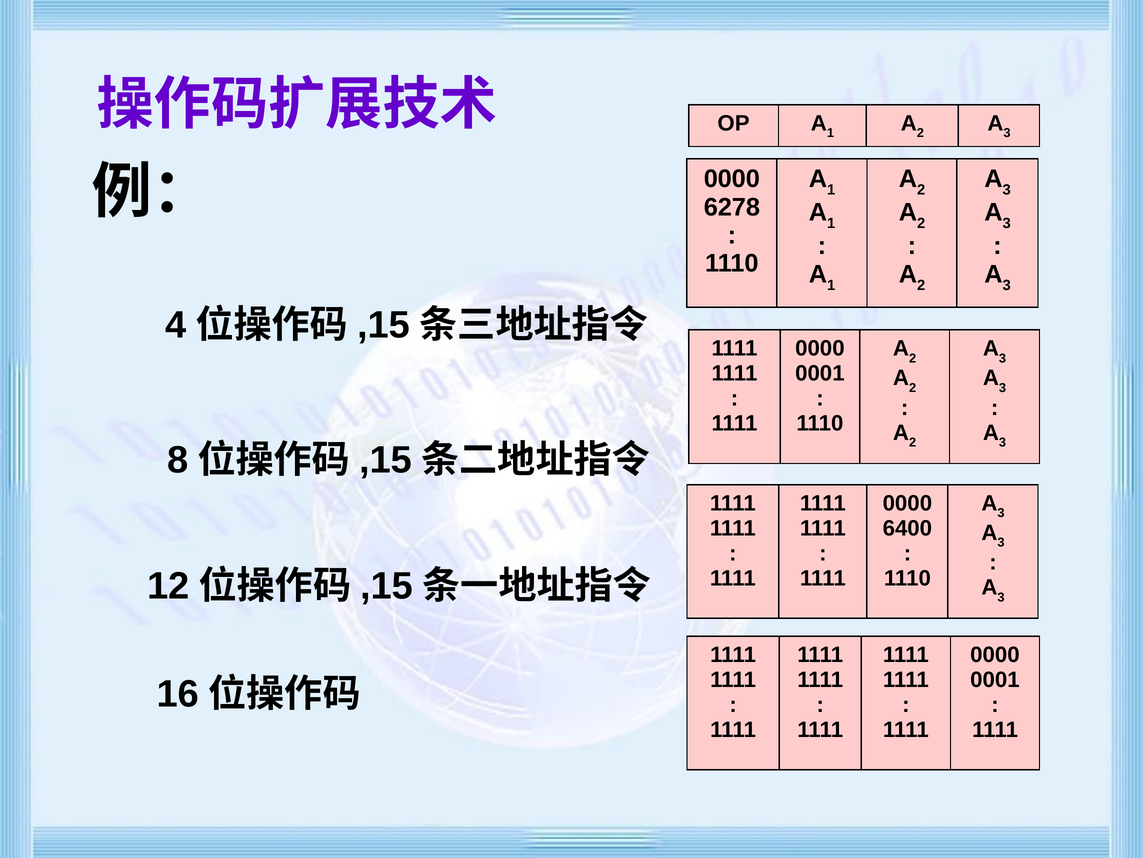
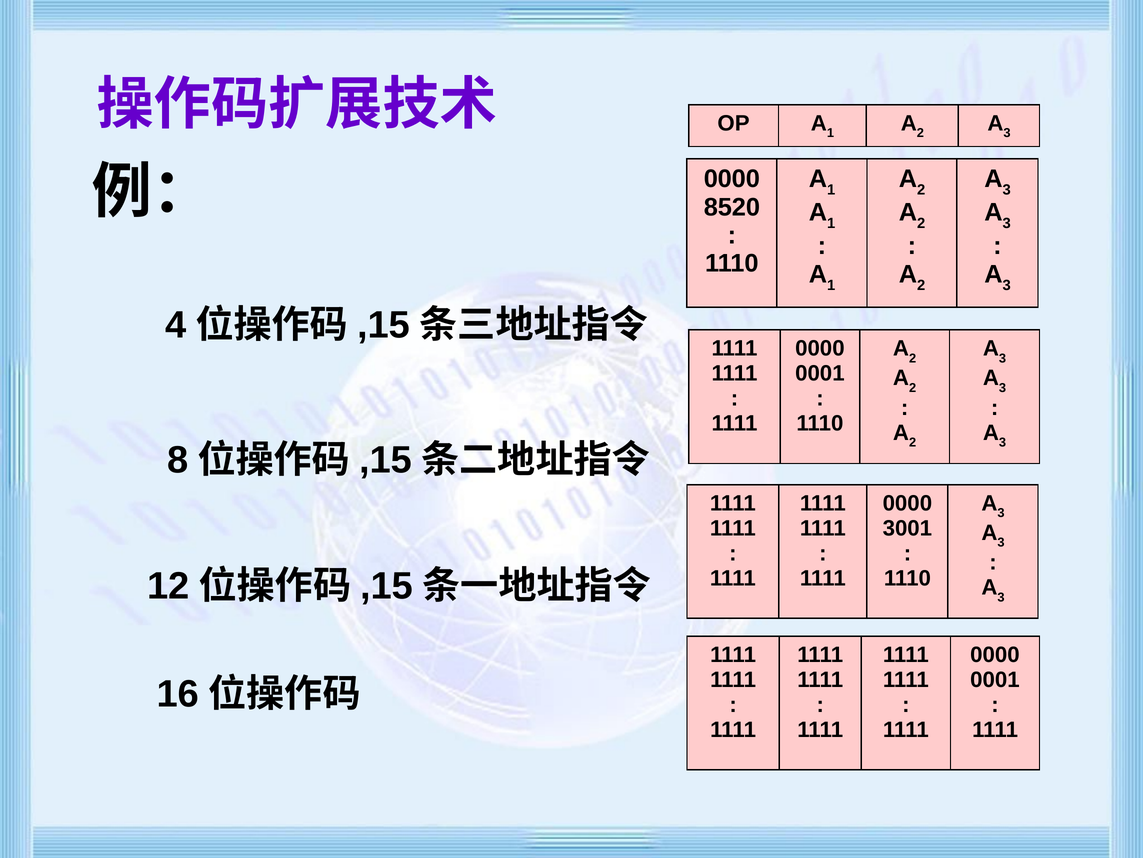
6278: 6278 -> 8520
6400: 6400 -> 3001
